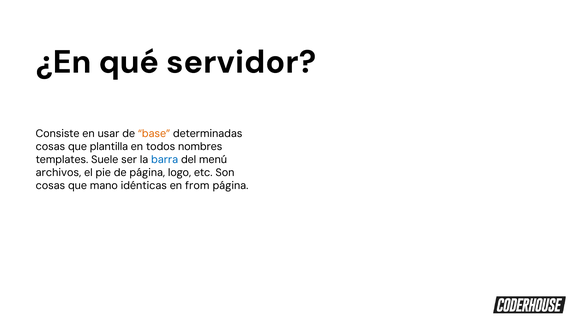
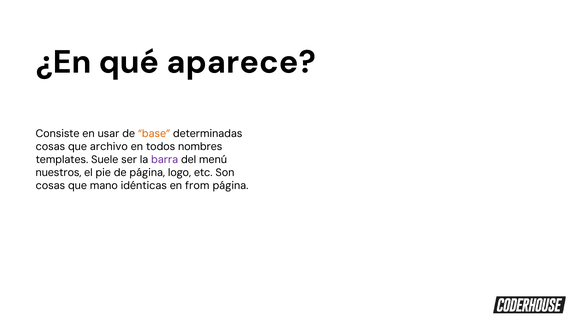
servidor: servidor -> aparece
plantilla: plantilla -> archivo
barra colour: blue -> purple
archivos: archivos -> nuestros
